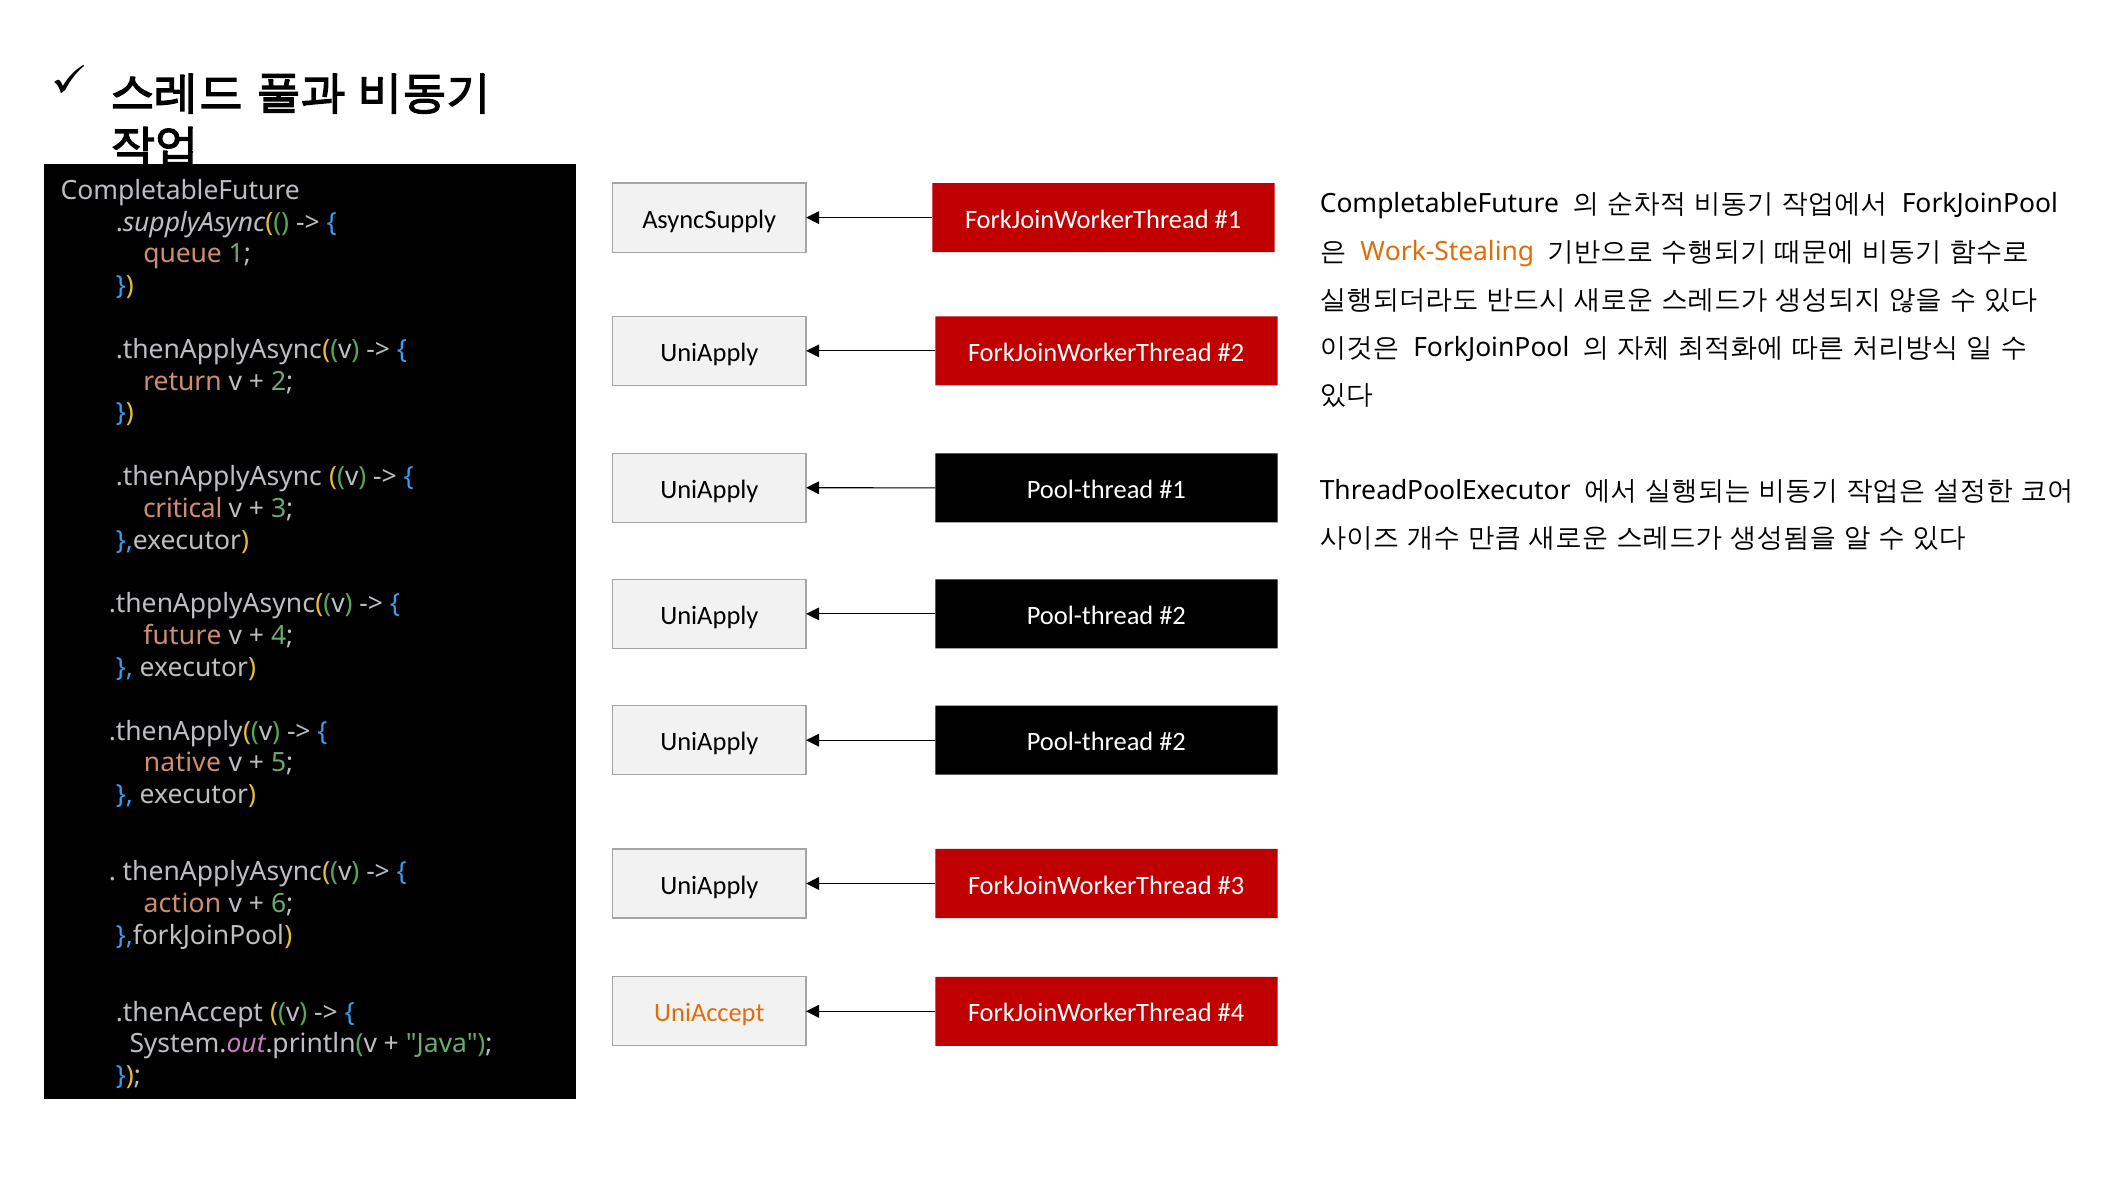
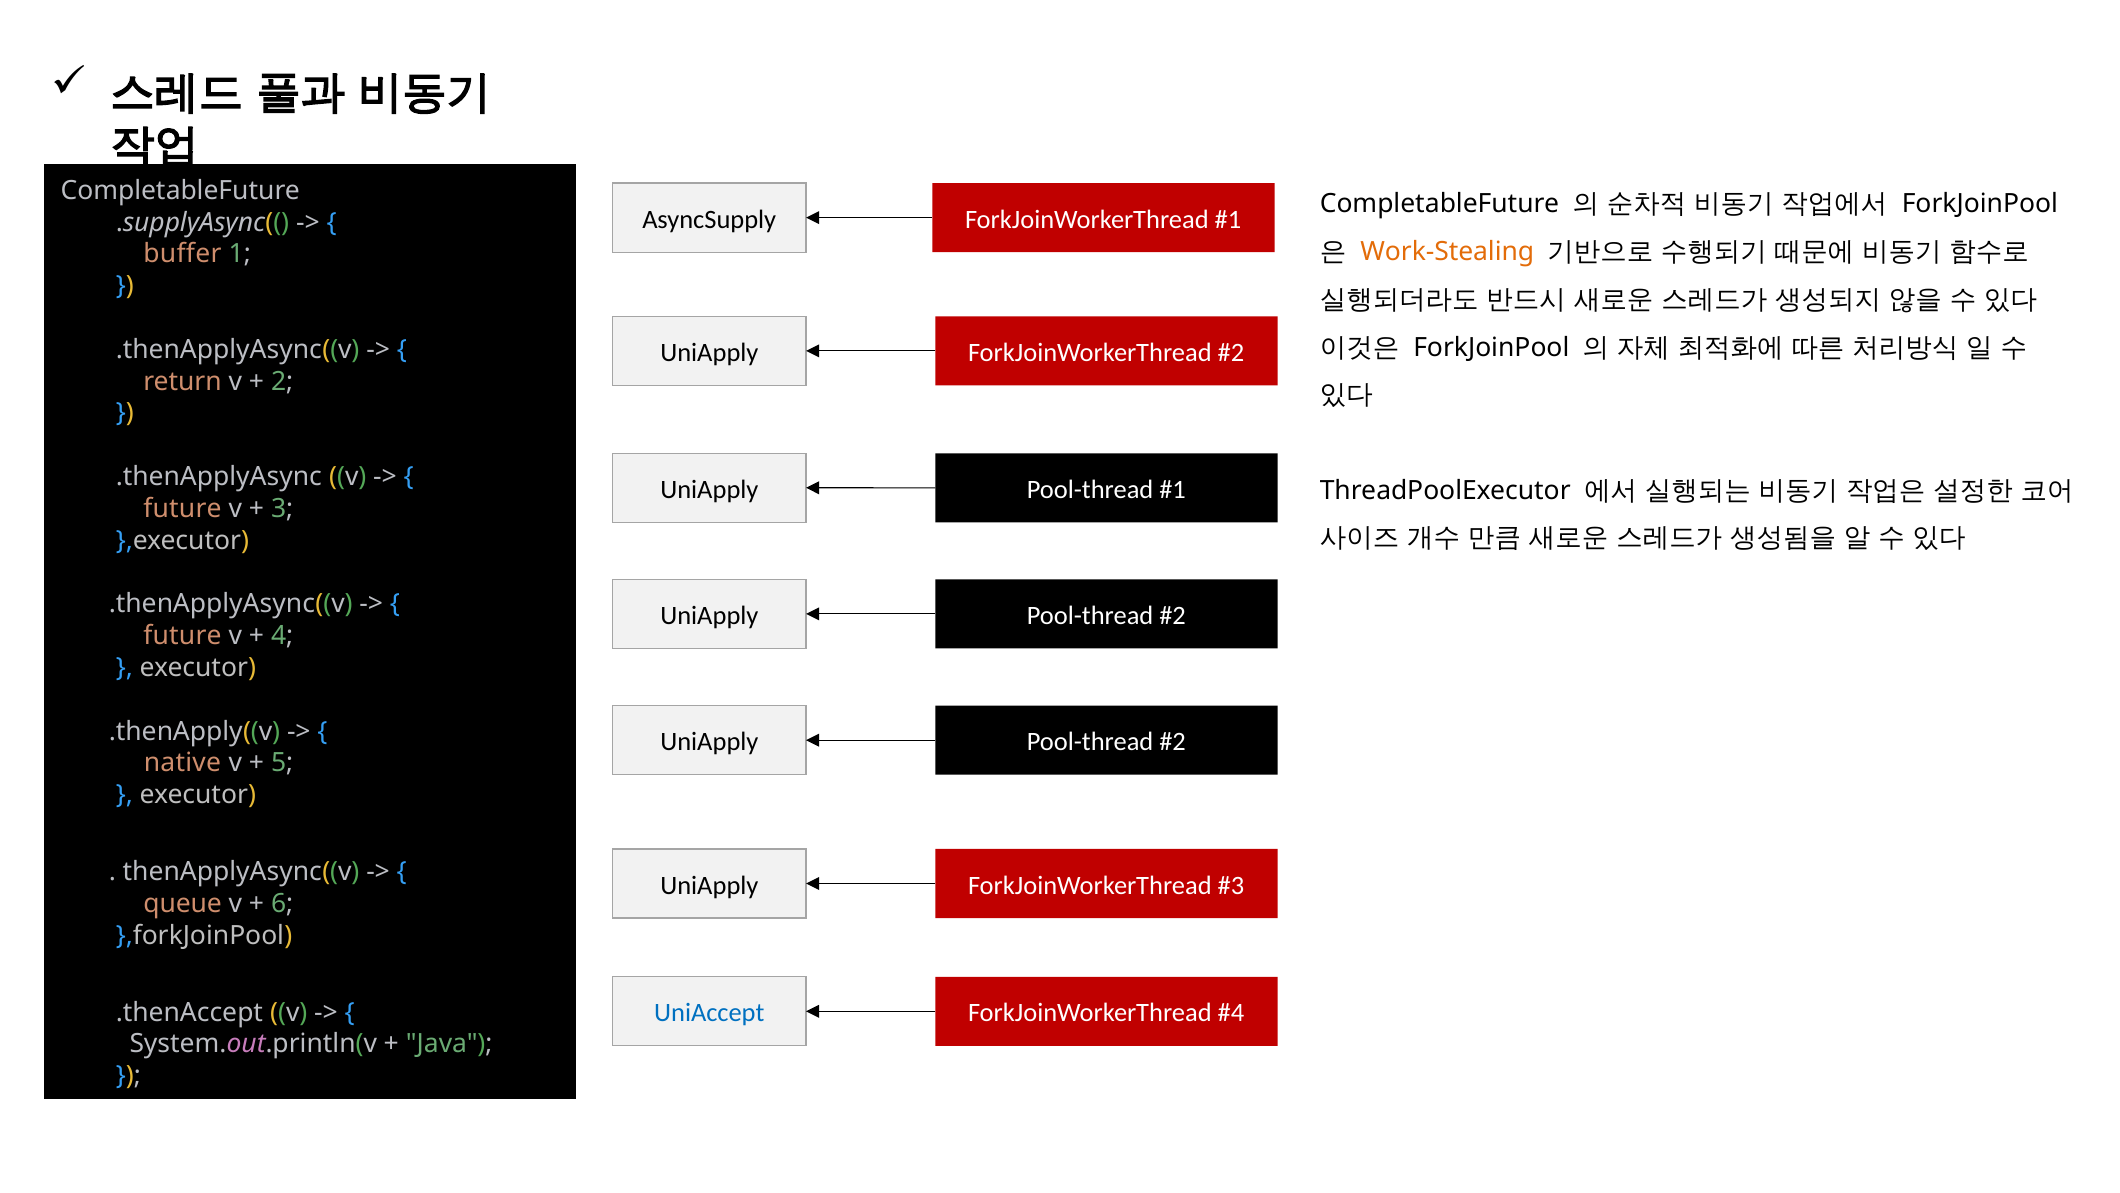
queue: queue -> buffer
critical at (183, 508): critical -> future
action: action -> queue
UniAccept colour: orange -> blue
